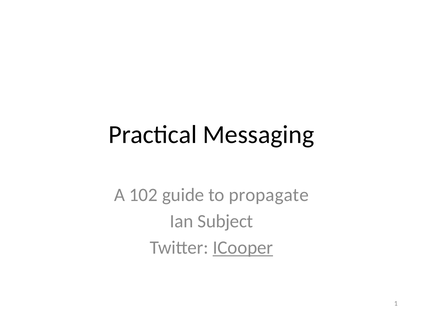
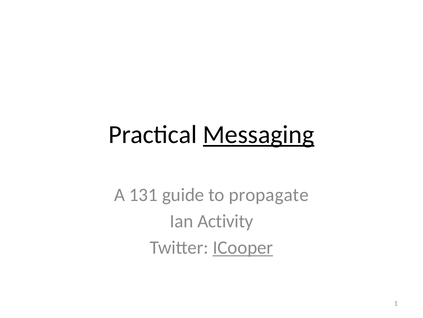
Messaging underline: none -> present
102: 102 -> 131
Subject: Subject -> Activity
